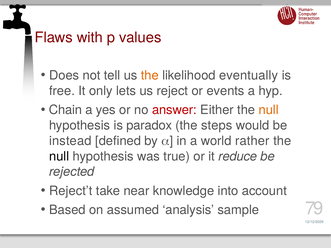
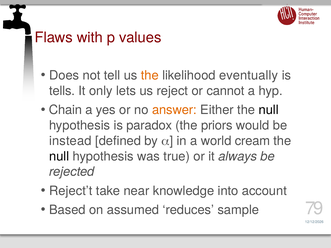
free: free -> tells
events: events -> cannot
answer colour: red -> orange
null at (269, 110) colour: orange -> black
steps: steps -> priors
rather: rather -> cream
reduce: reduce -> always
analysis: analysis -> reduces
